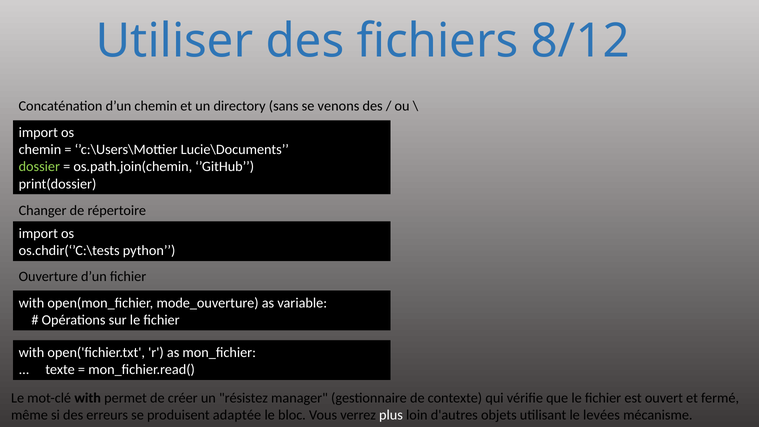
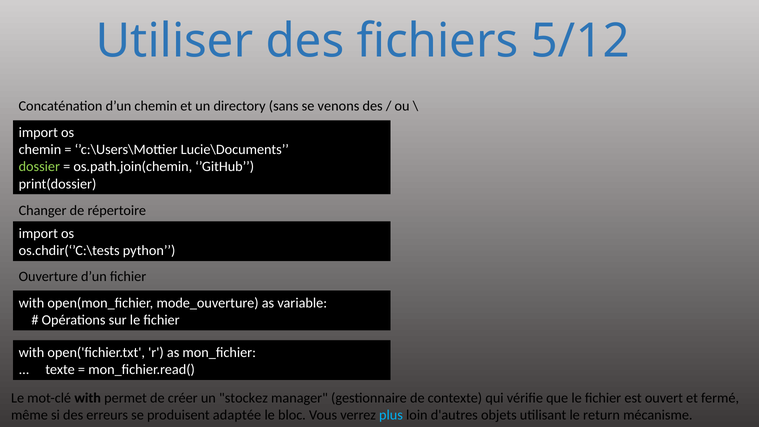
8/12: 8/12 -> 5/12
résistez: résistez -> stockez
plus colour: white -> light blue
levées: levées -> return
